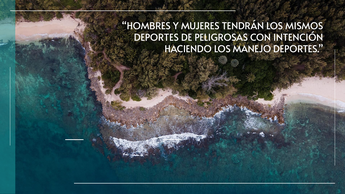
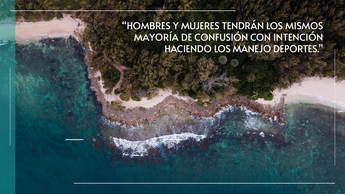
DEPORTES at (156, 38): DEPORTES -> MAYORÍA
PELIGROSAS: PELIGROSAS -> CONFUSIÓN
